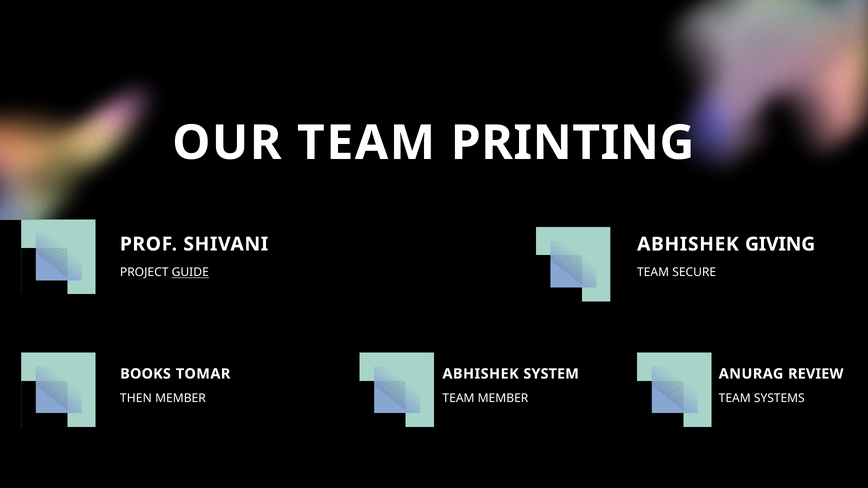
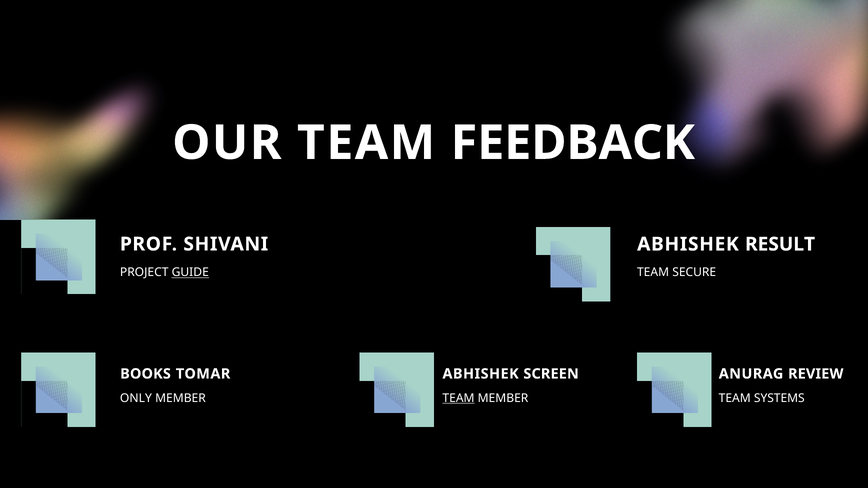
PRINTING: PRINTING -> FEEDBACK
GIVING: GIVING -> RESULT
SYSTEM: SYSTEM -> SCREEN
THEN: THEN -> ONLY
TEAM at (458, 398) underline: none -> present
